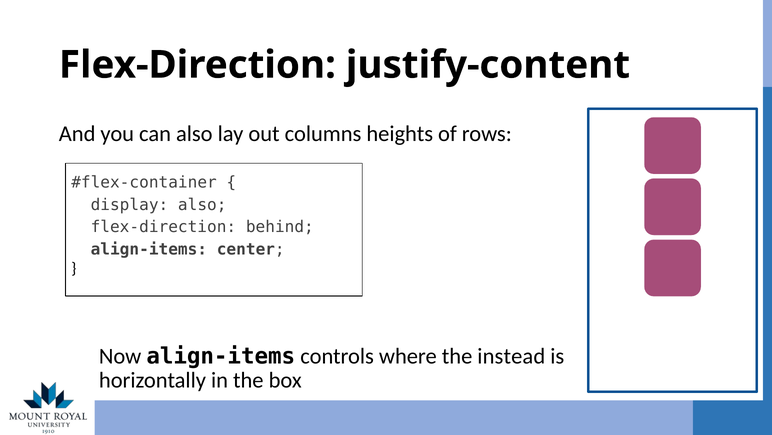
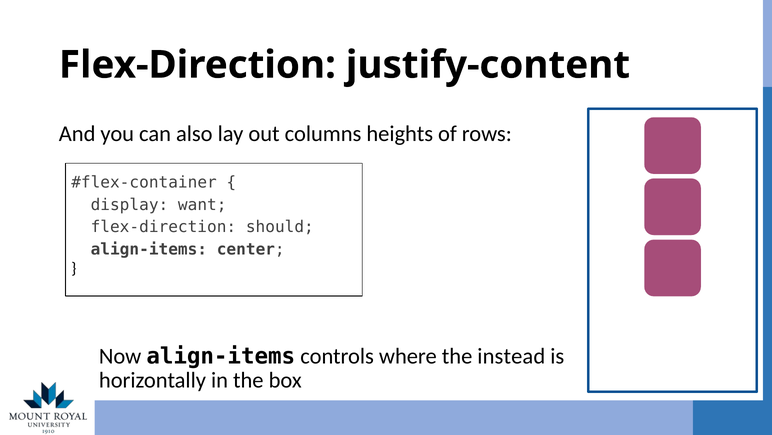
display also: also -> want
behind: behind -> should
